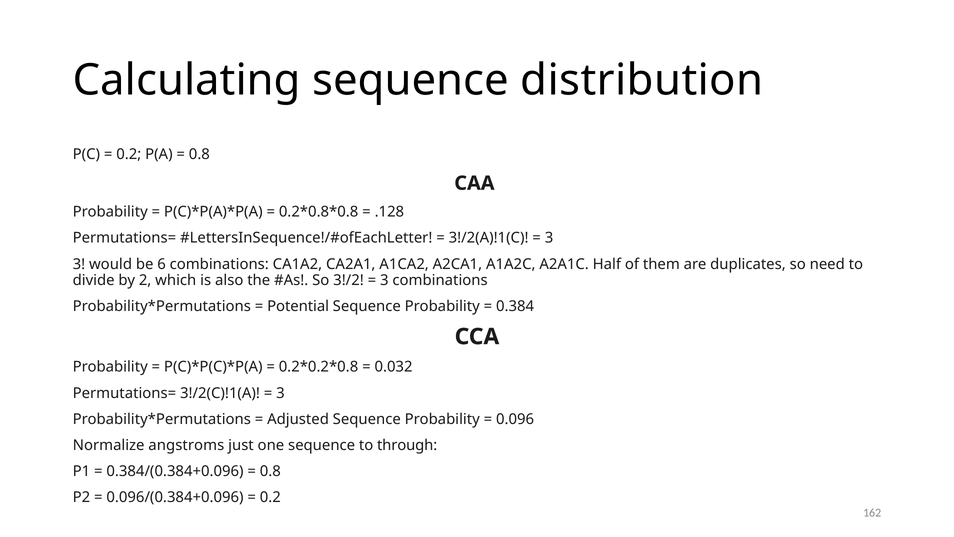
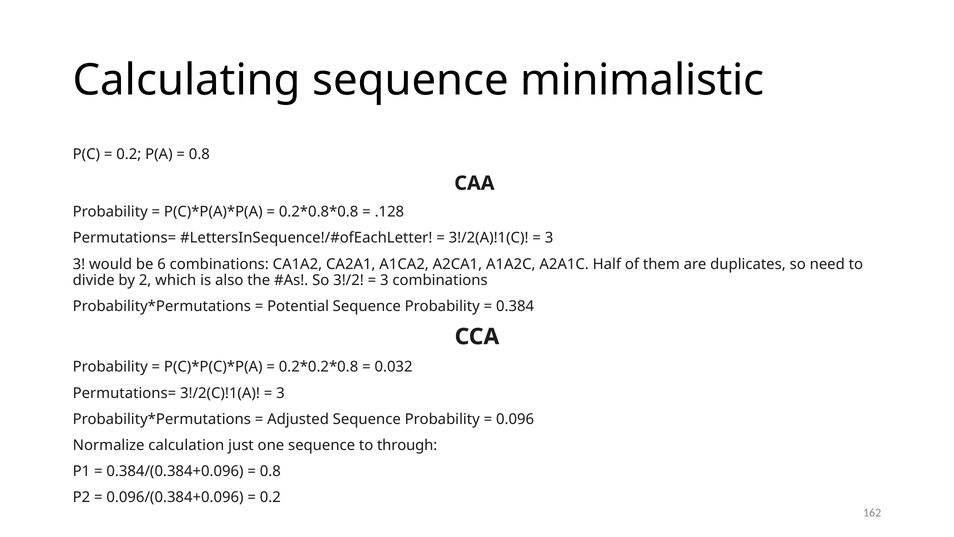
distribution: distribution -> minimalistic
angstroms: angstroms -> calculation
